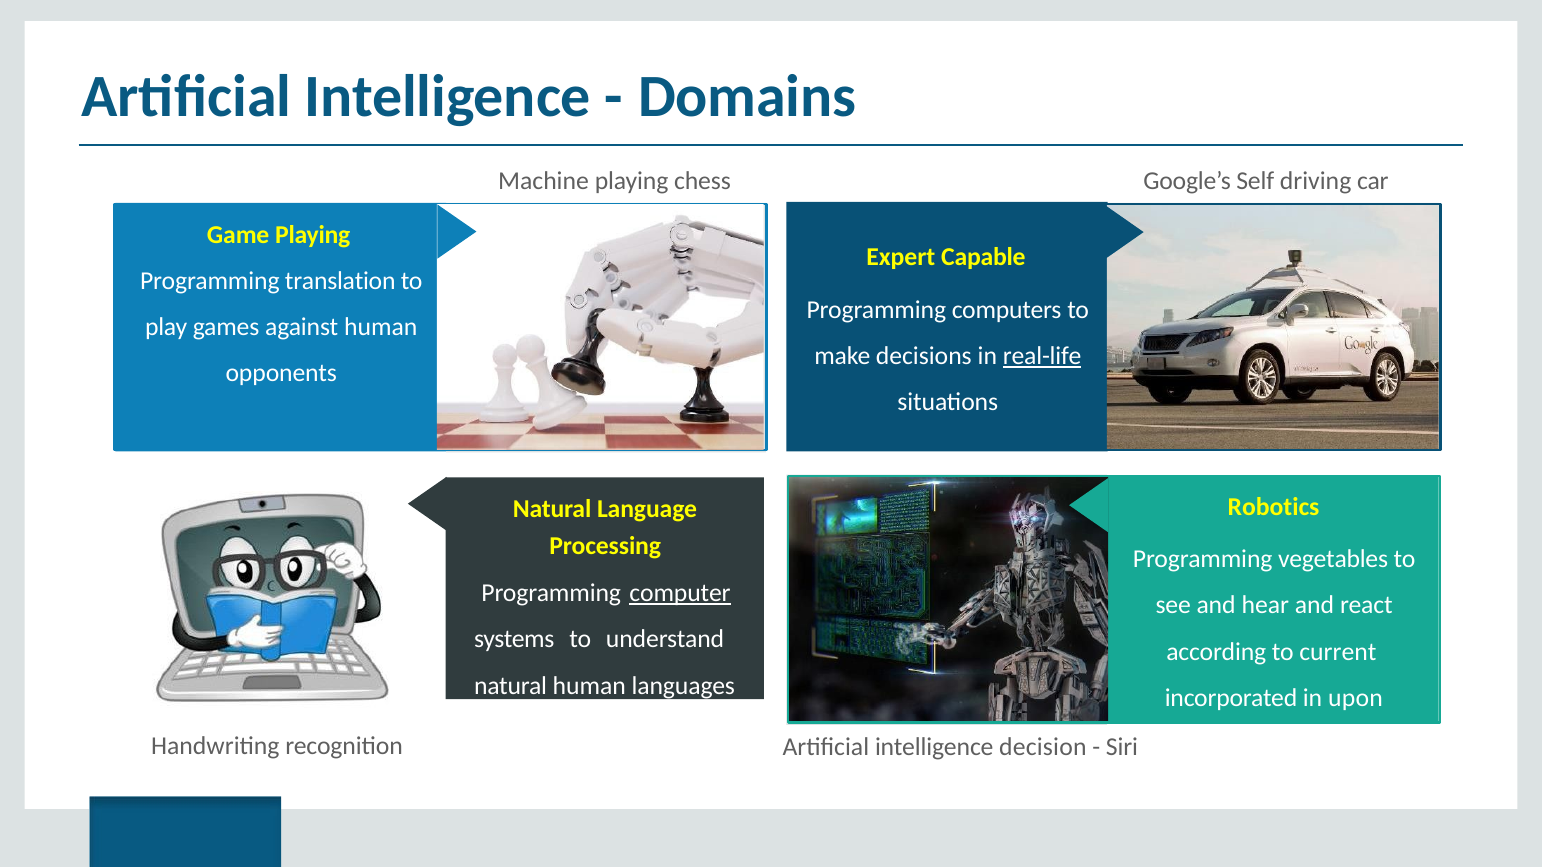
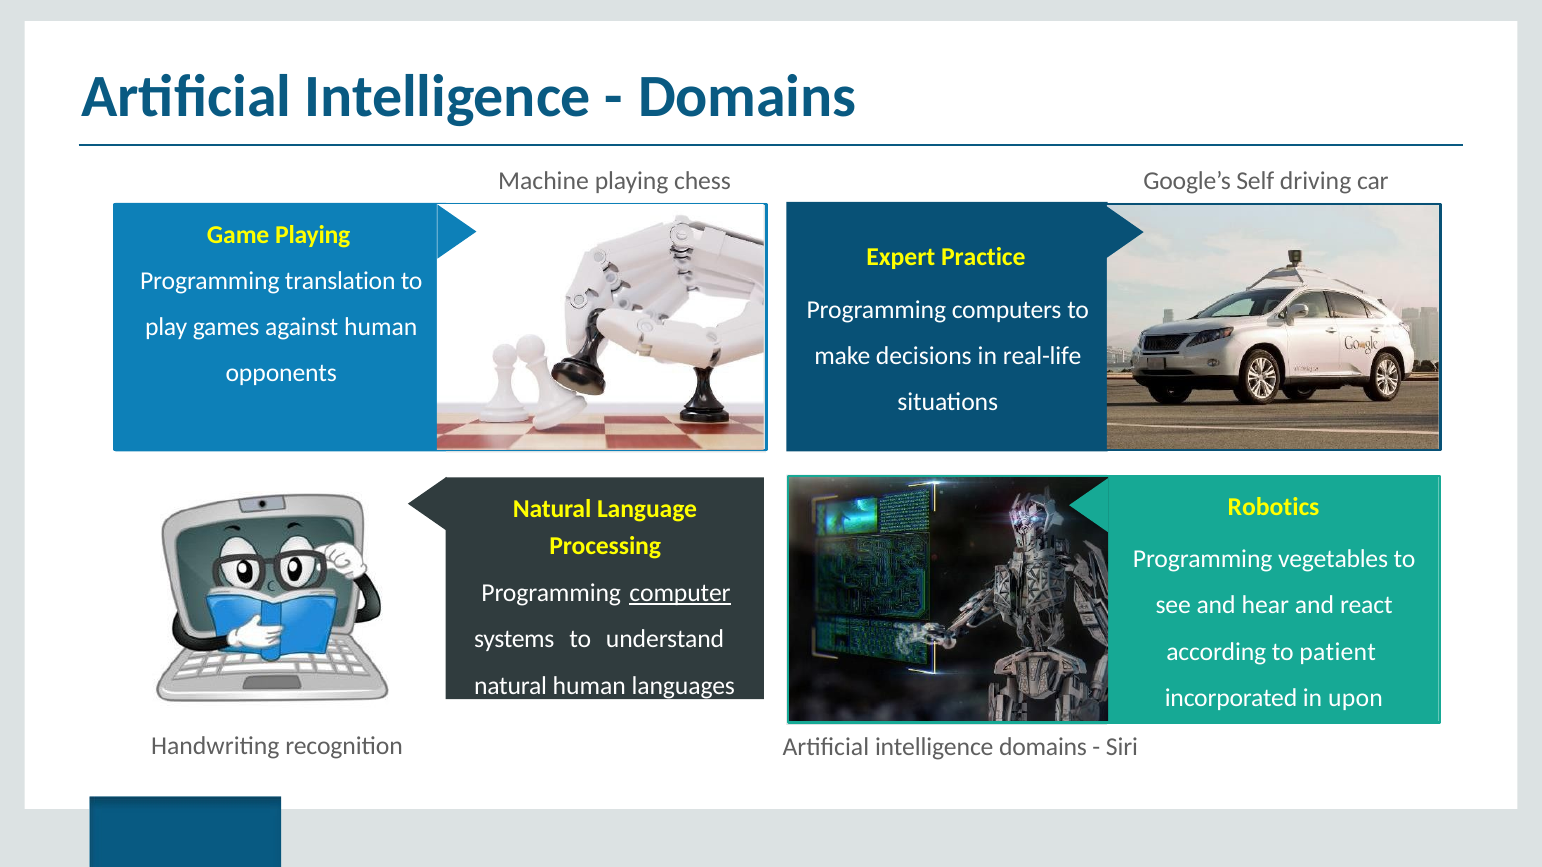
Capable: Capable -> Practice
real-life underline: present -> none
current: current -> patient
intelligence decision: decision -> domains
